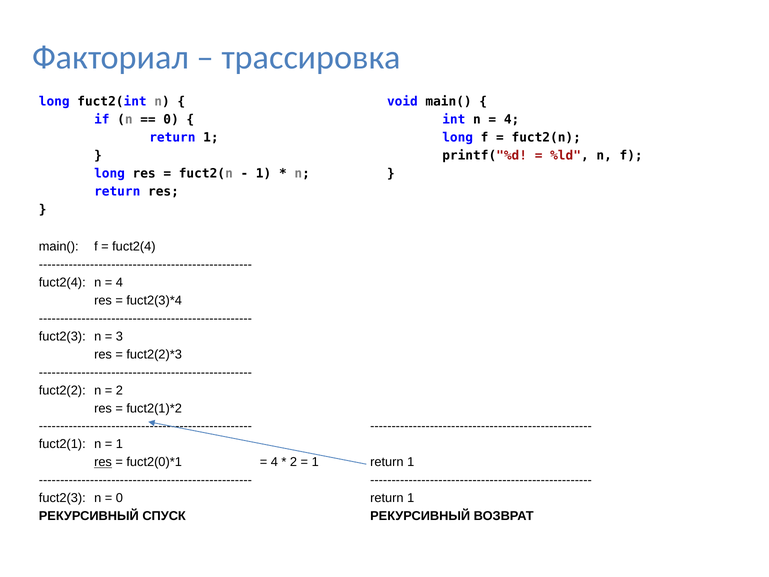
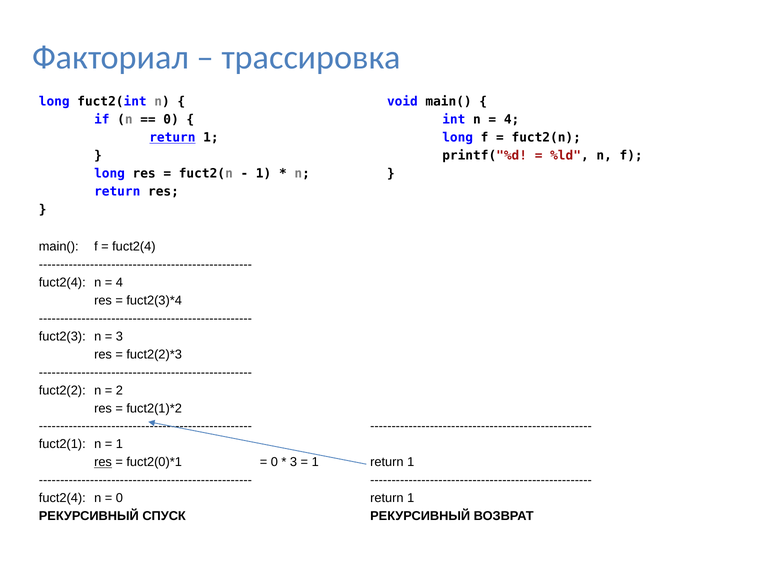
return at (172, 138) underline: none -> present
4 at (274, 462): 4 -> 0
2 at (294, 462): 2 -> 3
fuct2(3 at (62, 498): fuct2(3 -> fuct2(4
